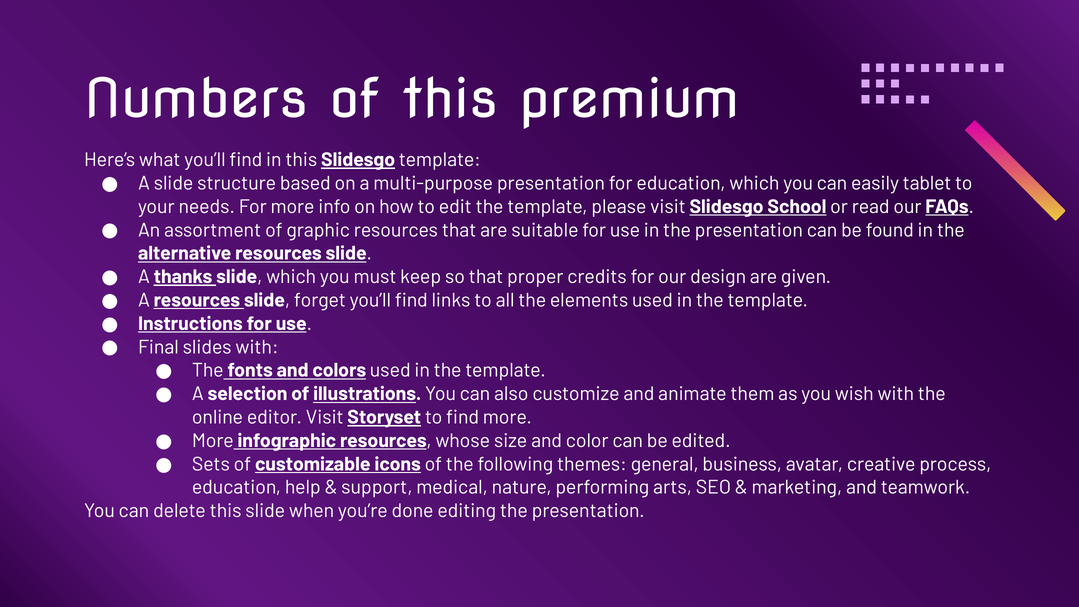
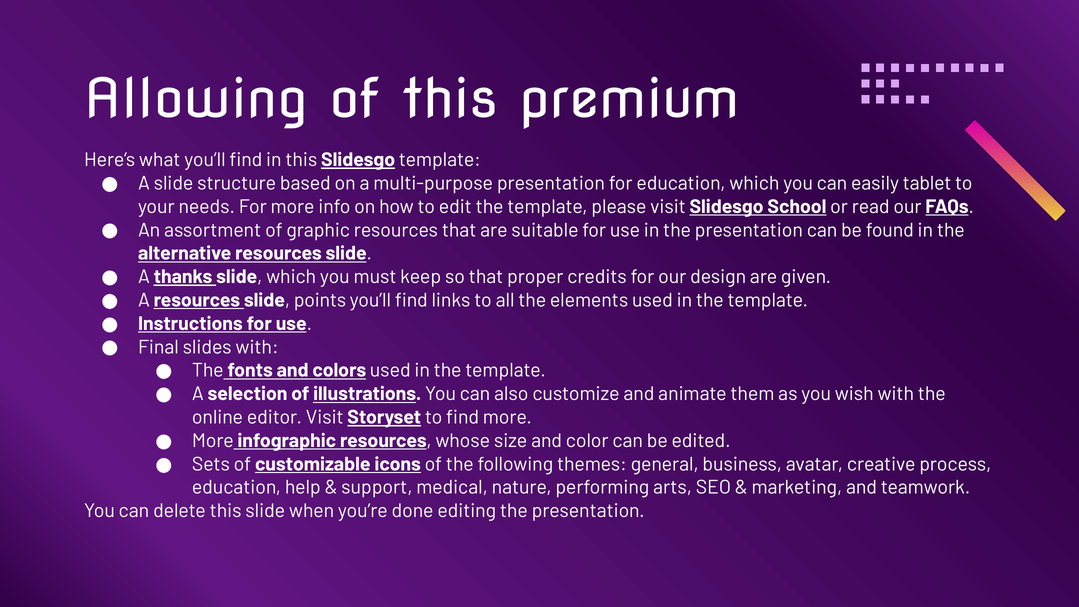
Numbers: Numbers -> Allowing
forget: forget -> points
